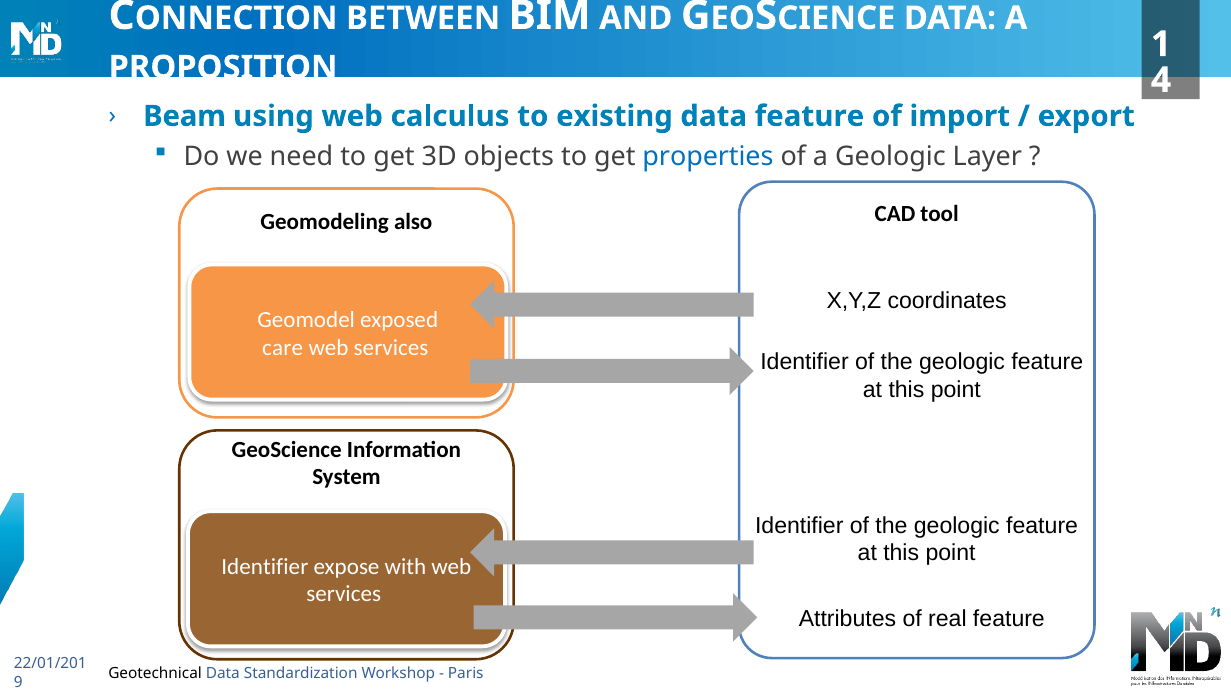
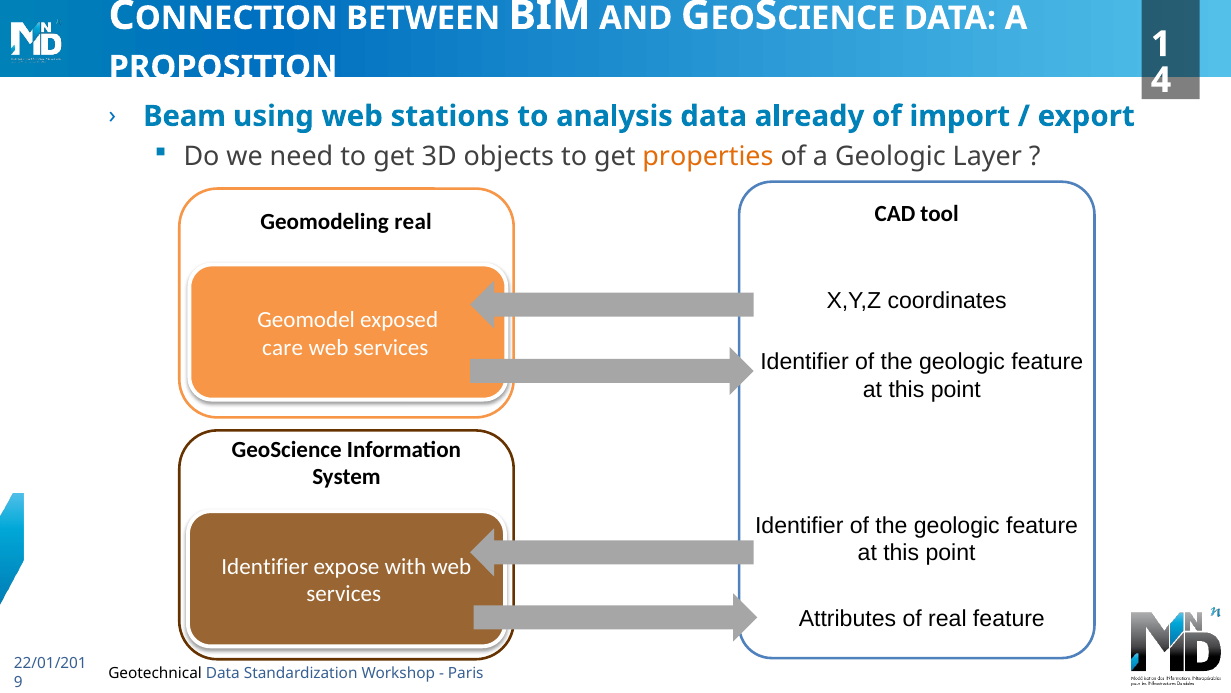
calculus: calculus -> stations
existing: existing -> analysis
data feature: feature -> already
properties colour: blue -> orange
Geomodeling also: also -> real
